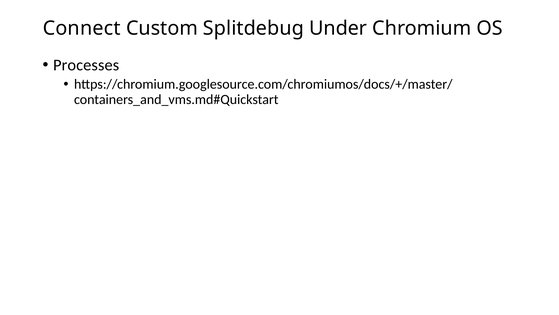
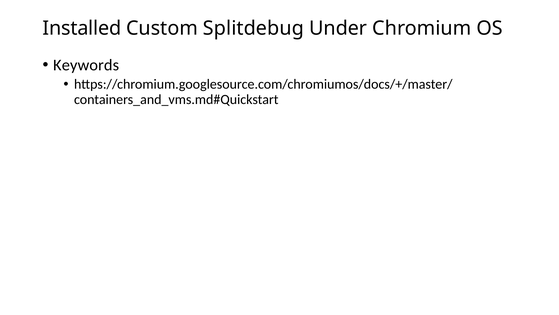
Connect: Connect -> Installed
Processes: Processes -> Keywords
